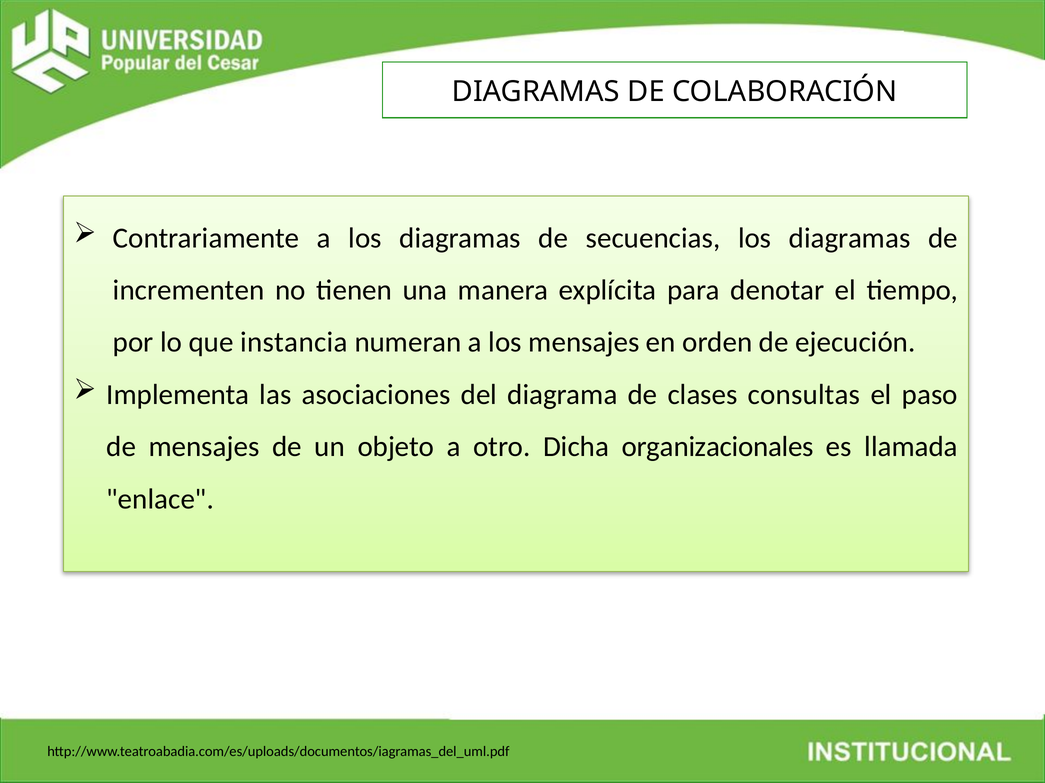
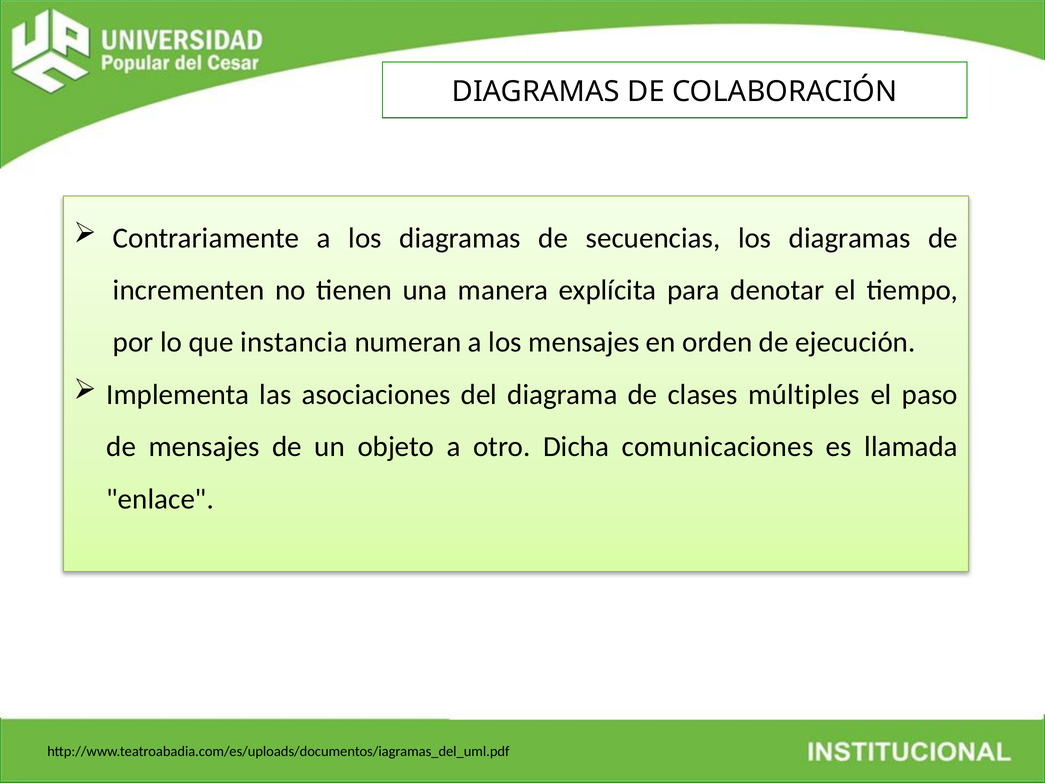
consultas: consultas -> múltiples
organizacionales: organizacionales -> comunicaciones
